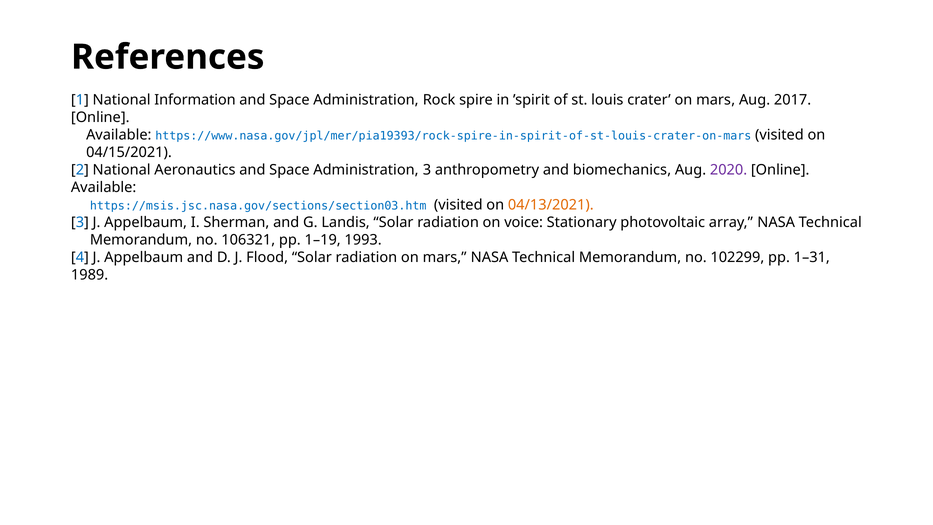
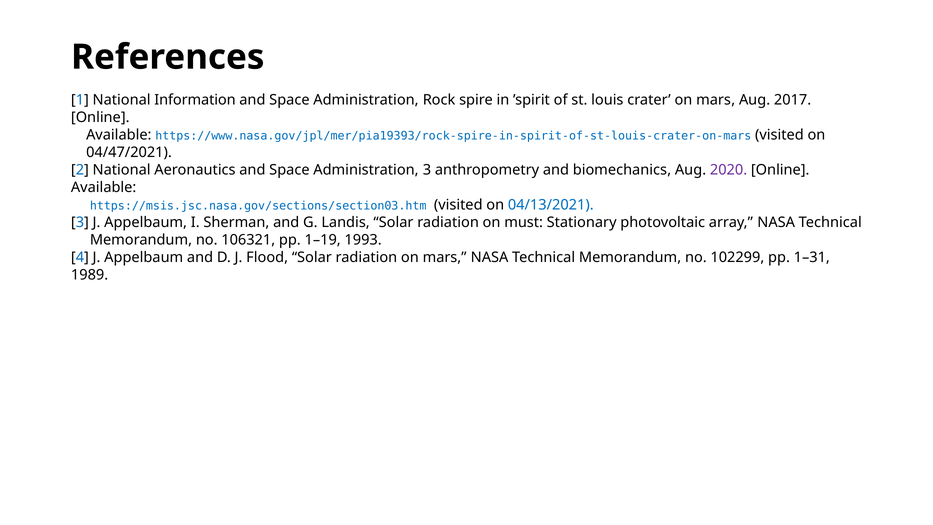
04/15/2021: 04/15/2021 -> 04/47/2021
04/13/2021 colour: orange -> blue
voice: voice -> must
